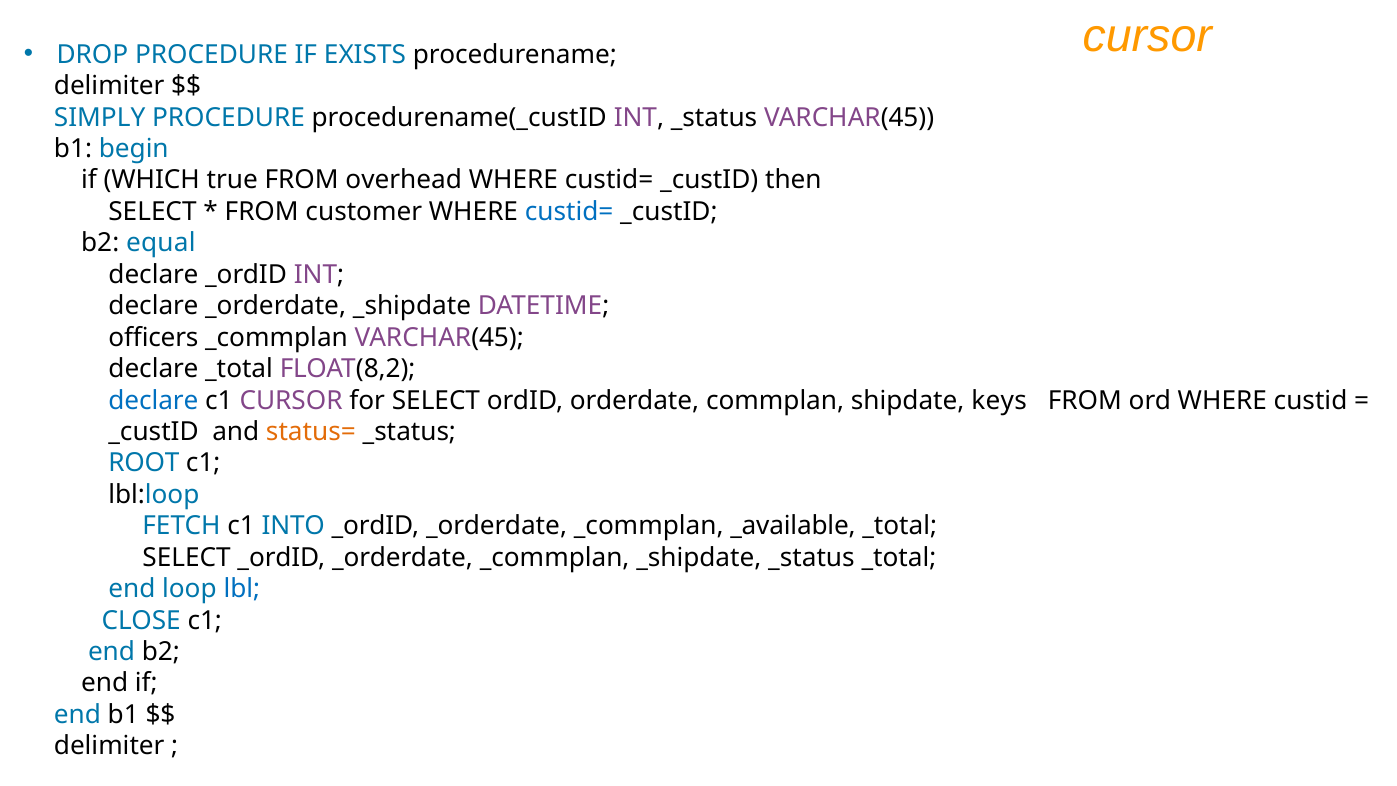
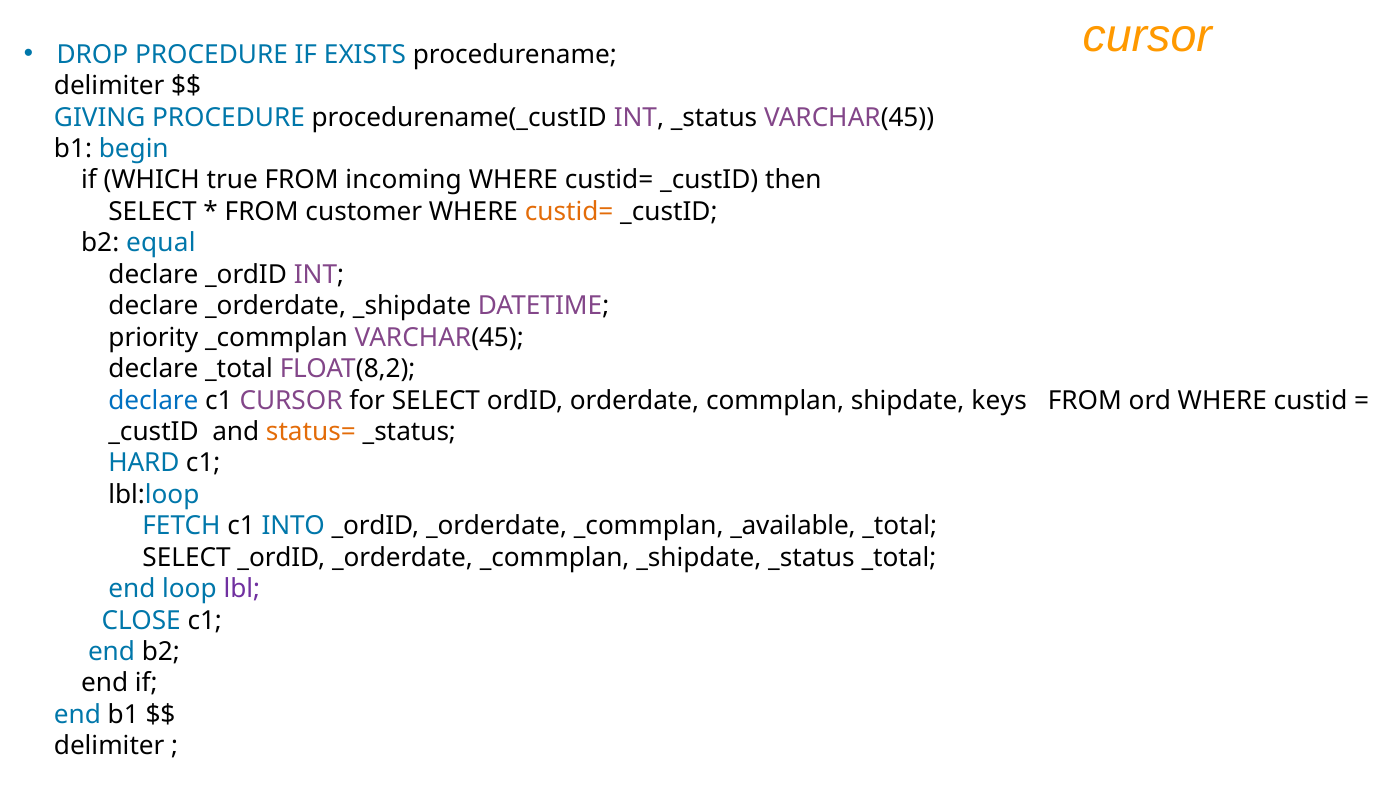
SIMPLY: SIMPLY -> GIVING
overhead: overhead -> incoming
custid= at (569, 212) colour: blue -> orange
officers: officers -> priority
ROOT: ROOT -> HARD
lbl colour: blue -> purple
